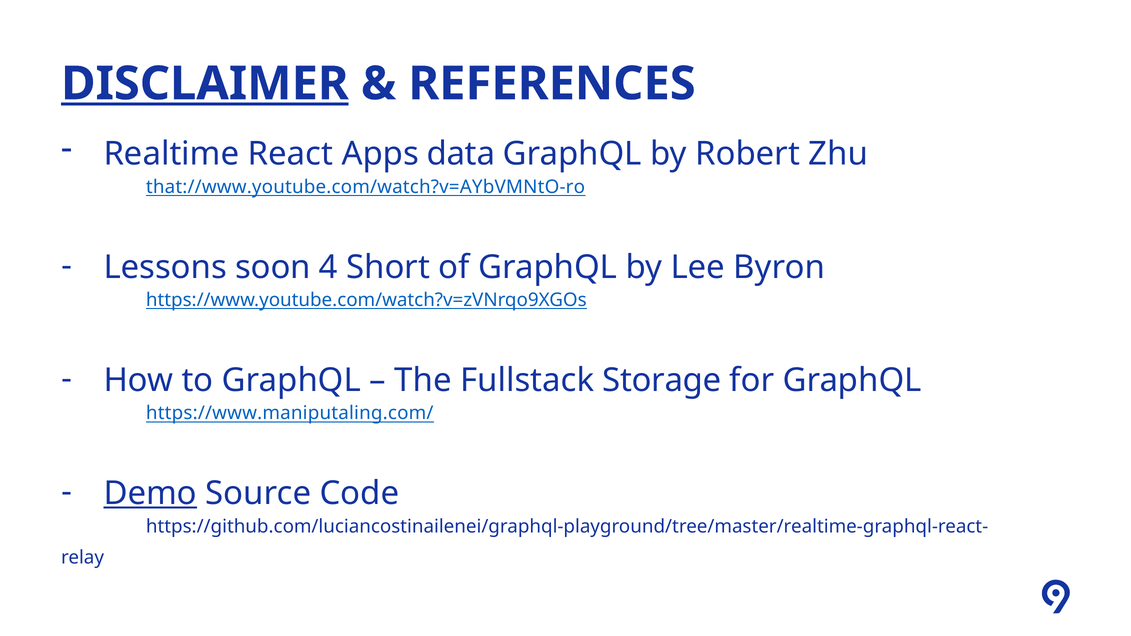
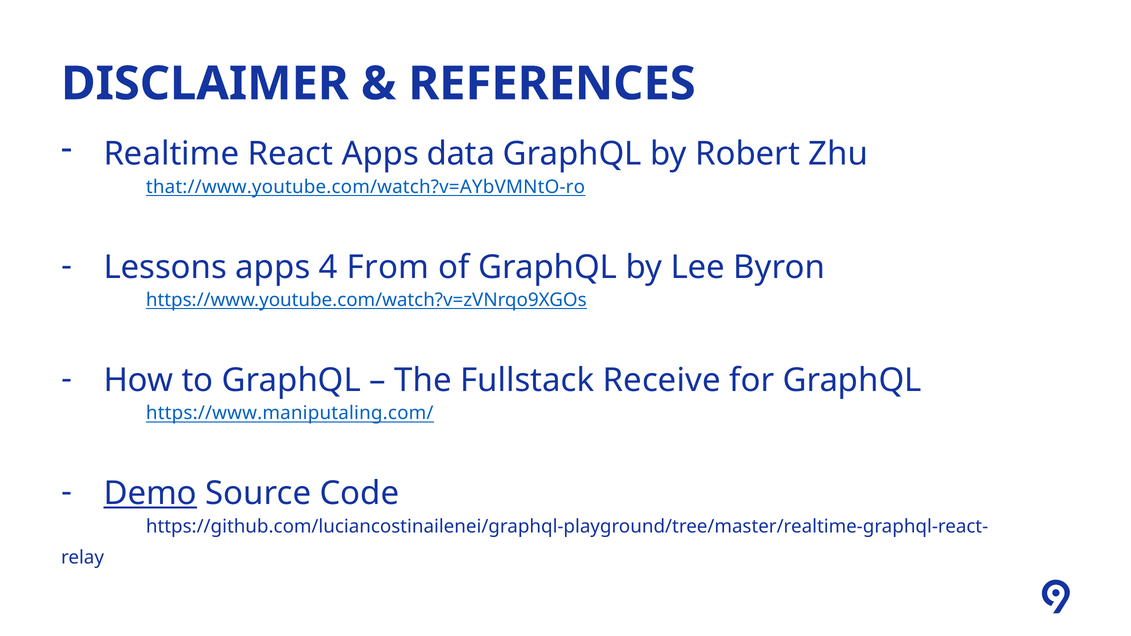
DISCLAIMER underline: present -> none
Lessons soon: soon -> apps
Short: Short -> From
Storage: Storage -> Receive
